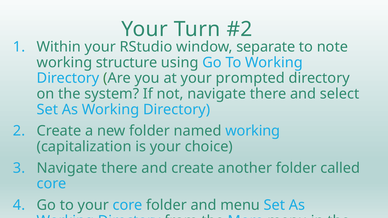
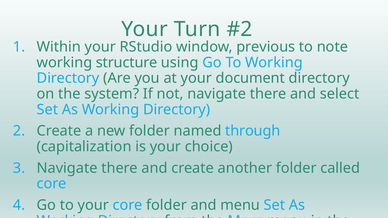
separate: separate -> previous
prompted: prompted -> document
named working: working -> through
